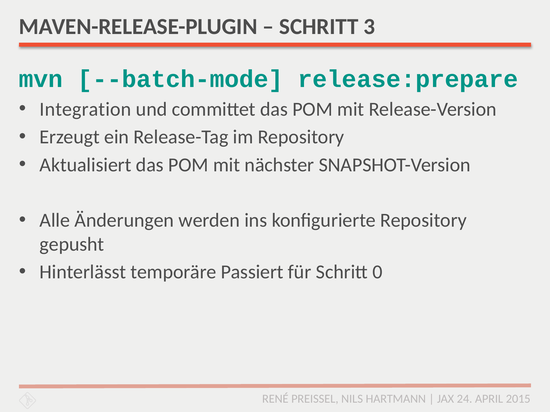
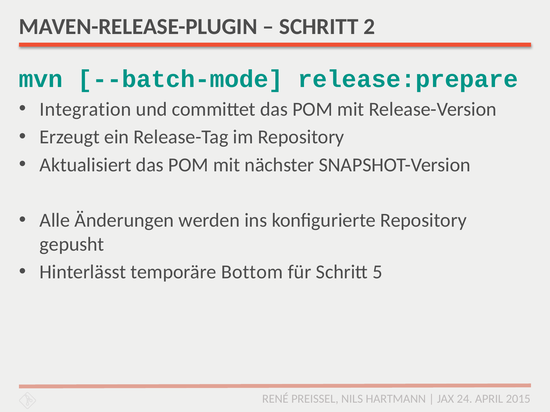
3: 3 -> 2
Passiert: Passiert -> Bottom
0: 0 -> 5
